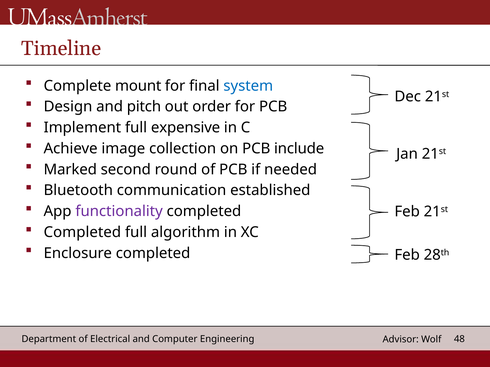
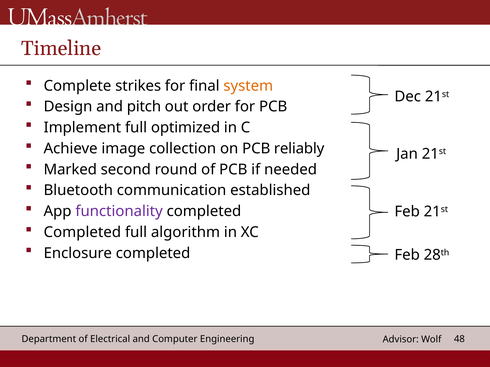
mount: mount -> strikes
system colour: blue -> orange
expensive: expensive -> optimized
include: include -> reliably
